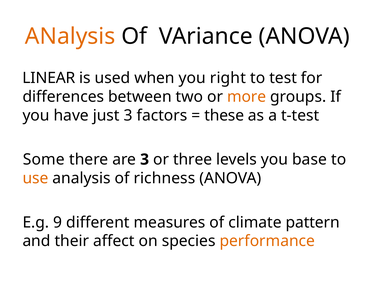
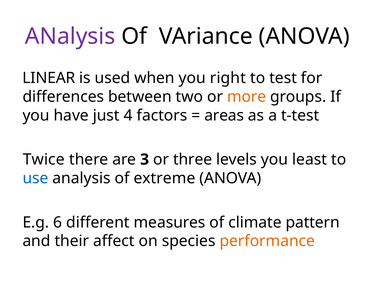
ANalysis at (70, 36) colour: orange -> purple
just 3: 3 -> 4
these: these -> areas
Some: Some -> Twice
base: base -> least
use colour: orange -> blue
richness: richness -> extreme
9: 9 -> 6
